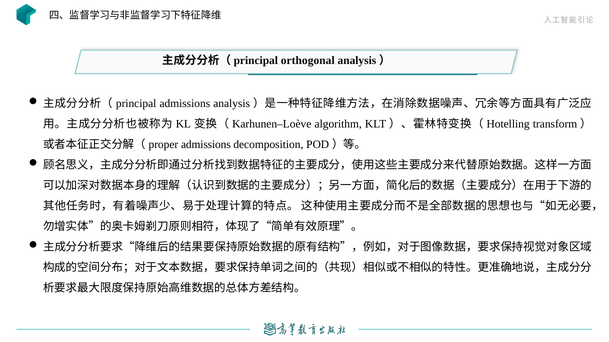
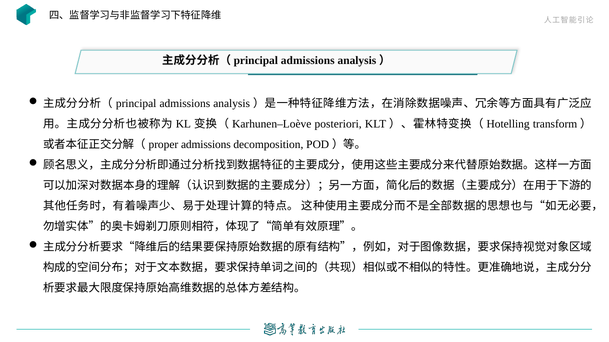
orthogonal at (308, 61): orthogonal -> admissions
algorithm: algorithm -> posteriori
